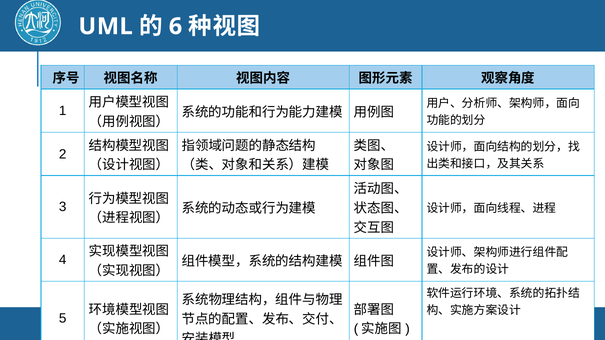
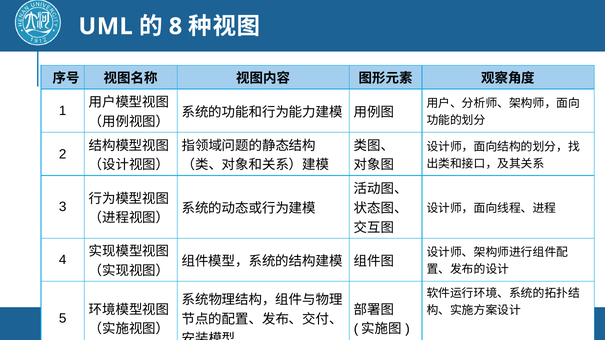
6: 6 -> 8
